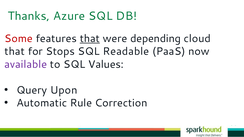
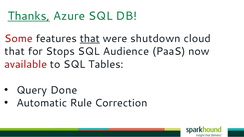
Thanks underline: none -> present
depending: depending -> shutdown
Readable: Readable -> Audience
available colour: purple -> red
Values: Values -> Tables
Upon: Upon -> Done
